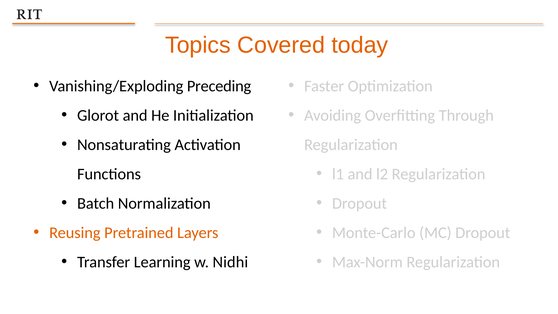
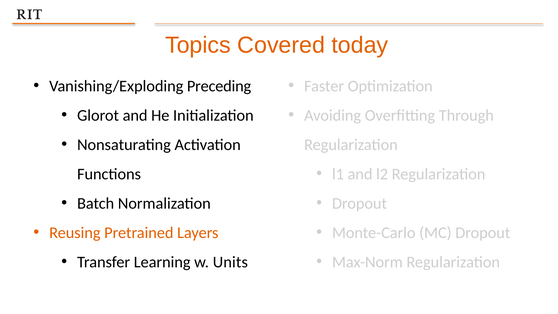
Nidhi: Nidhi -> Units
